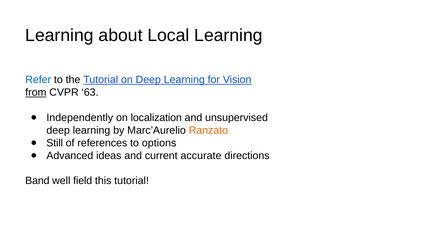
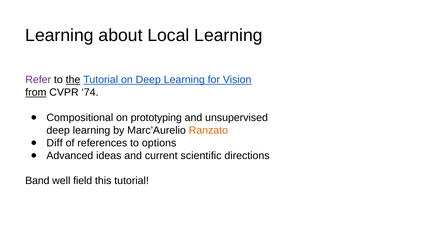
Refer colour: blue -> purple
the underline: none -> present
63: 63 -> 74
Independently: Independently -> Compositional
localization: localization -> prototyping
Still: Still -> Diff
accurate: accurate -> scientific
